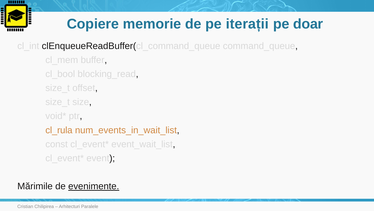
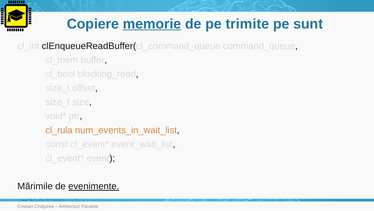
memorie underline: none -> present
iterații: iterații -> trimite
doar: doar -> sunt
